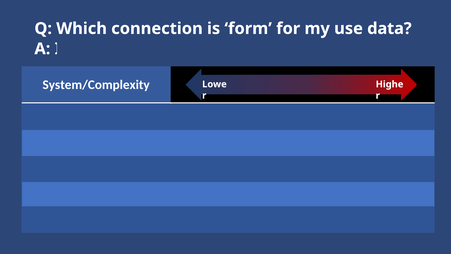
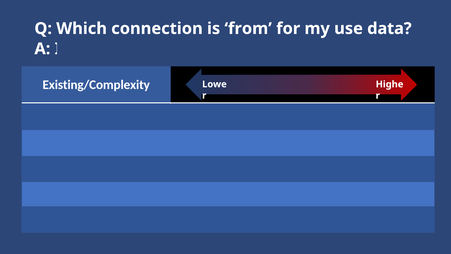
form: form -> from
System/Complexity: System/Complexity -> Existing/Complexity
